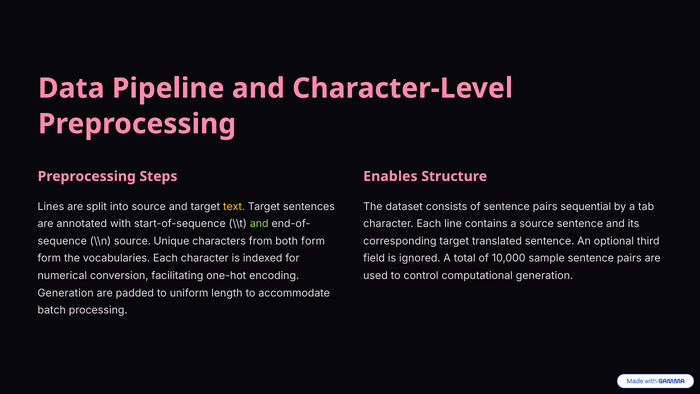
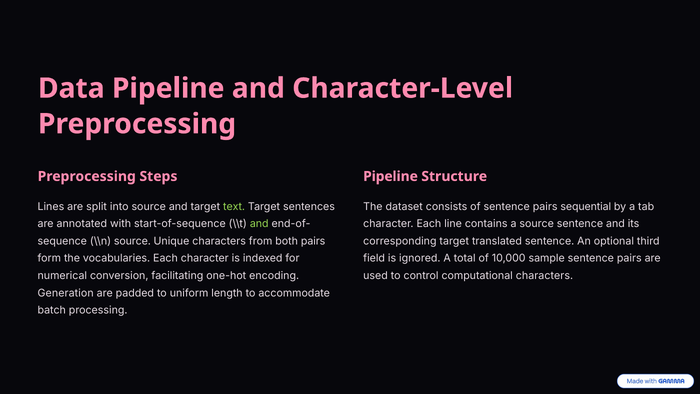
Enables at (390, 176): Enables -> Pipeline
text colour: yellow -> light green
both form: form -> pairs
computational generation: generation -> characters
